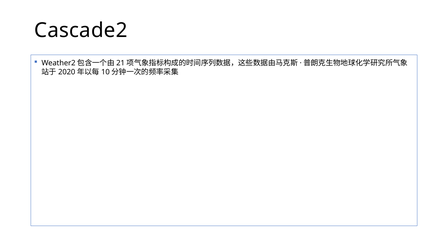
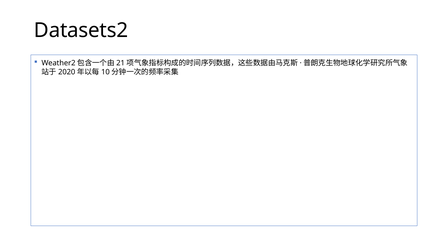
Cascade2: Cascade2 -> Datasets2
